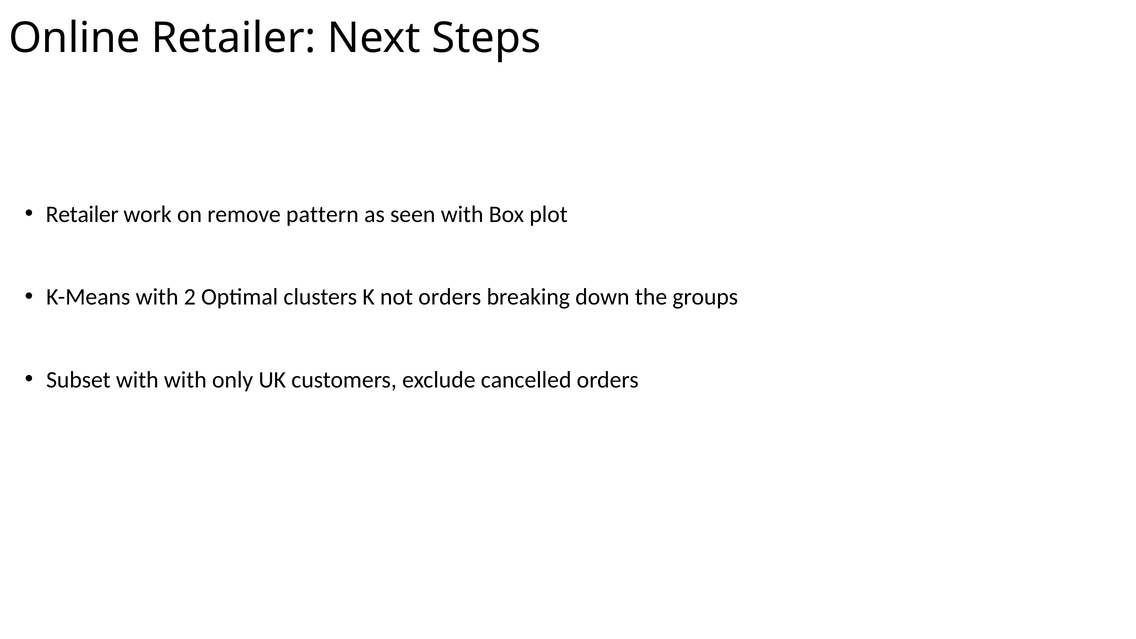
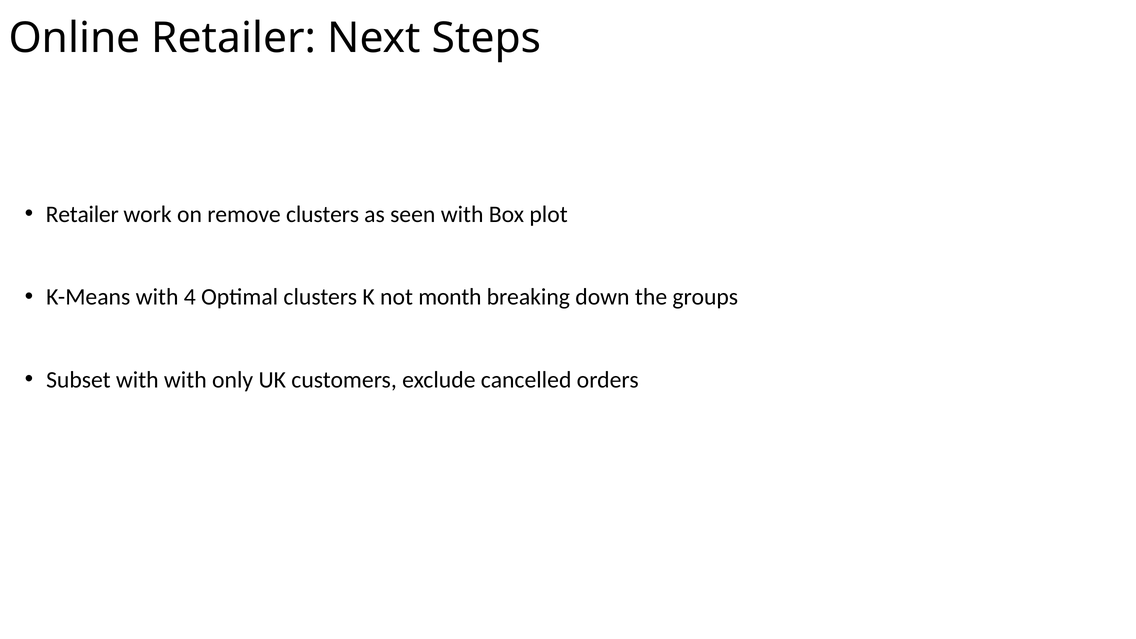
remove pattern: pattern -> clusters
2: 2 -> 4
not orders: orders -> month
